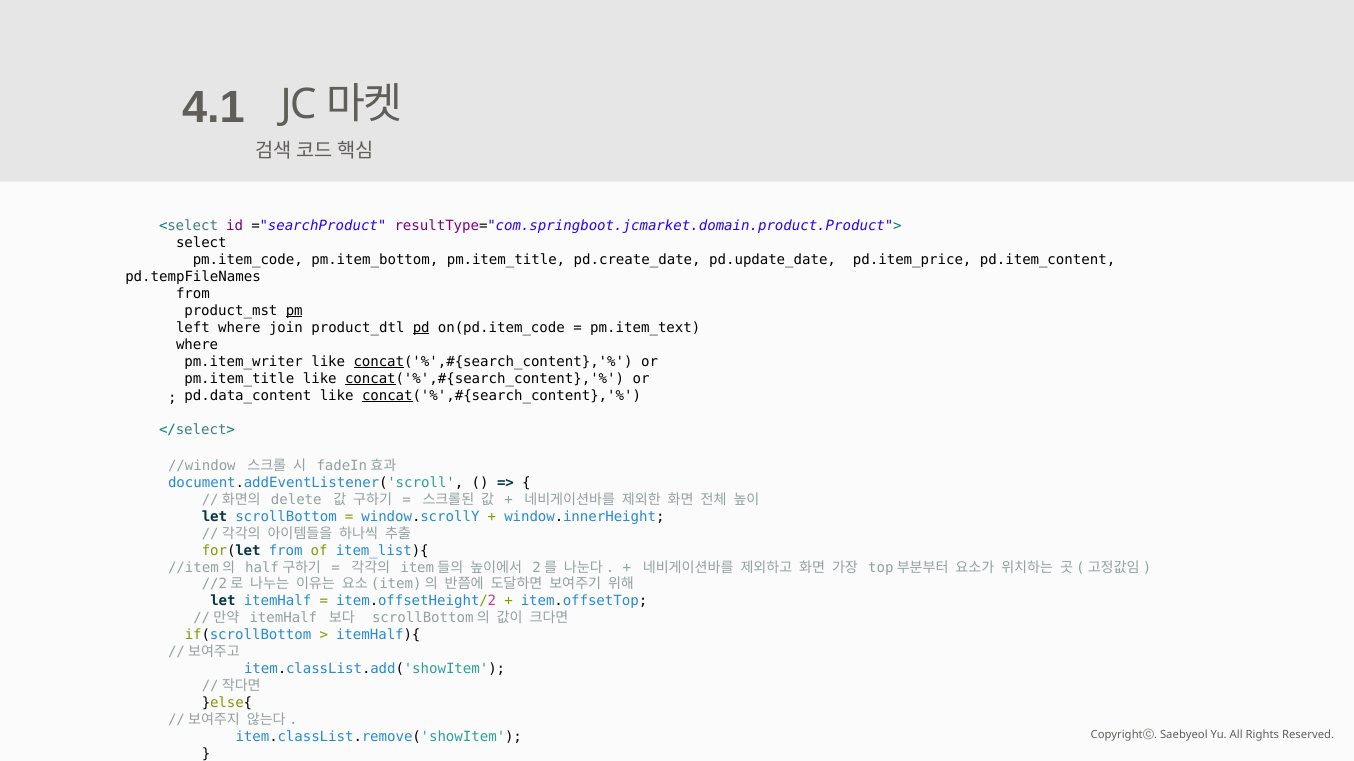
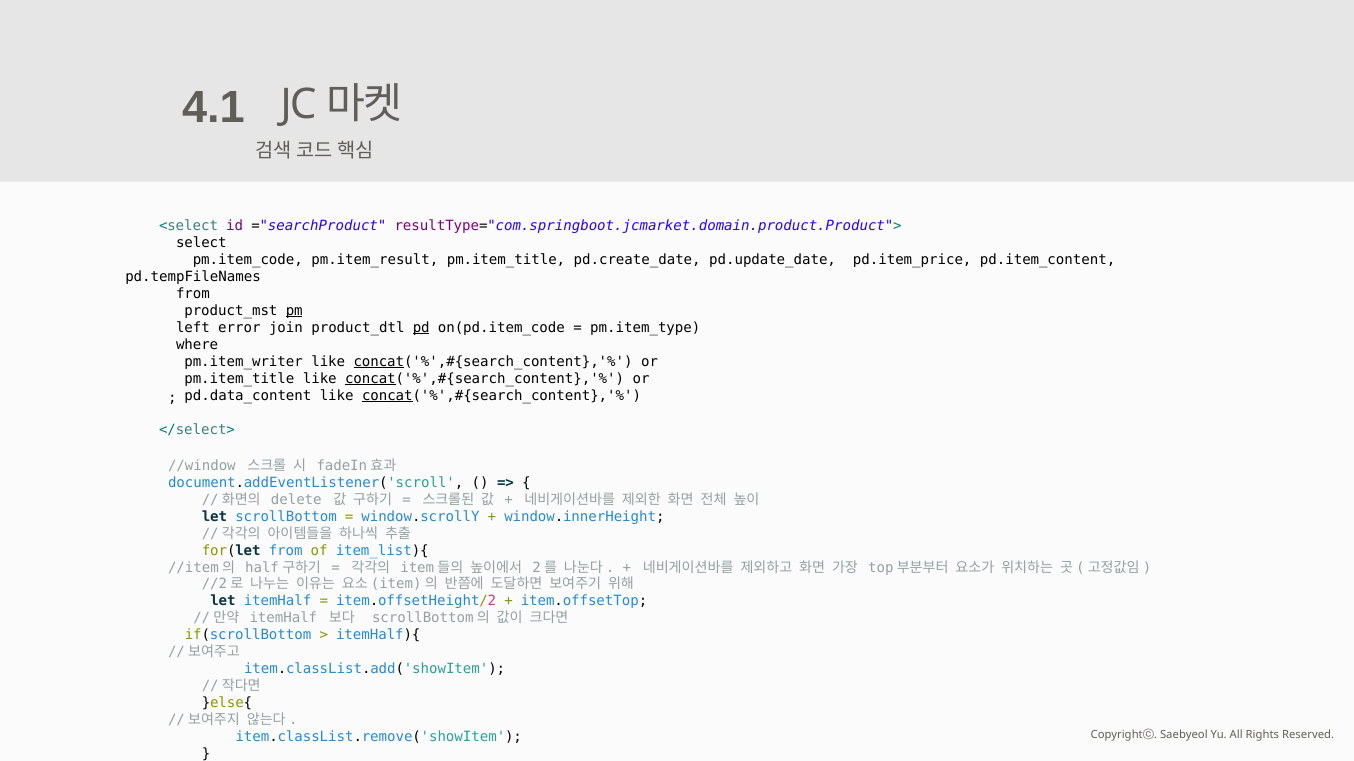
pm.item_bottom: pm.item_bottom -> pm.item_result
left where: where -> error
pm.item_text: pm.item_text -> pm.item_type
